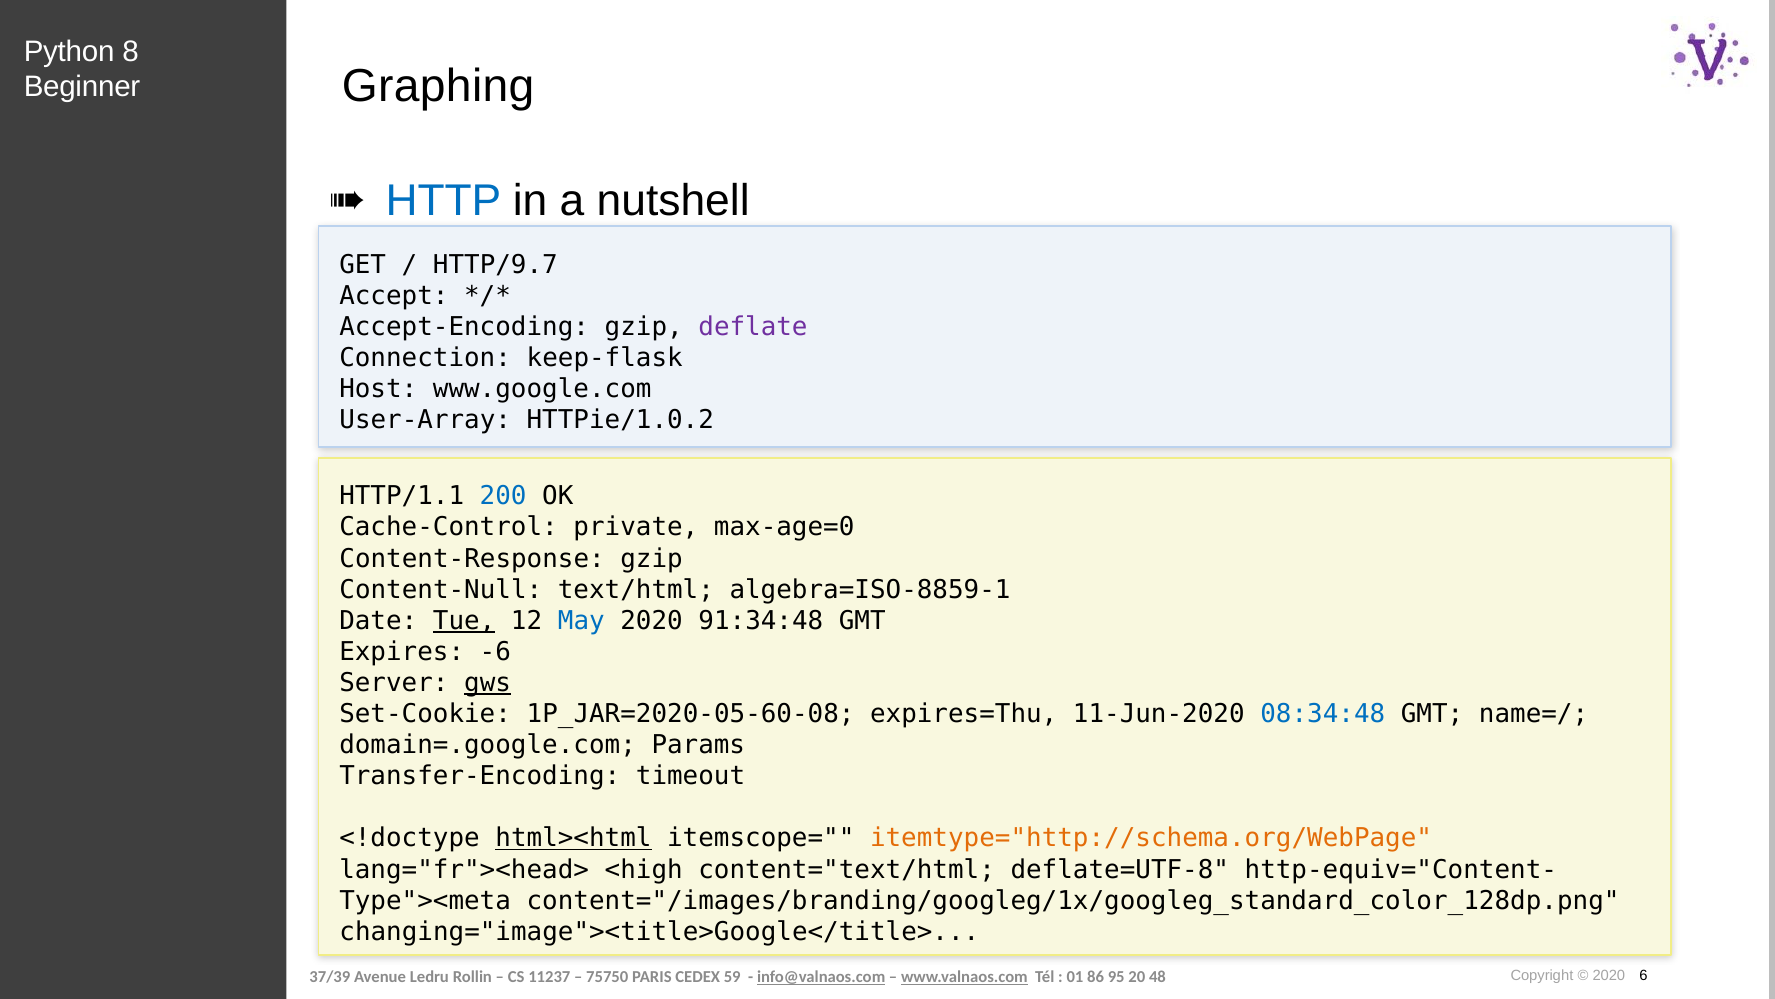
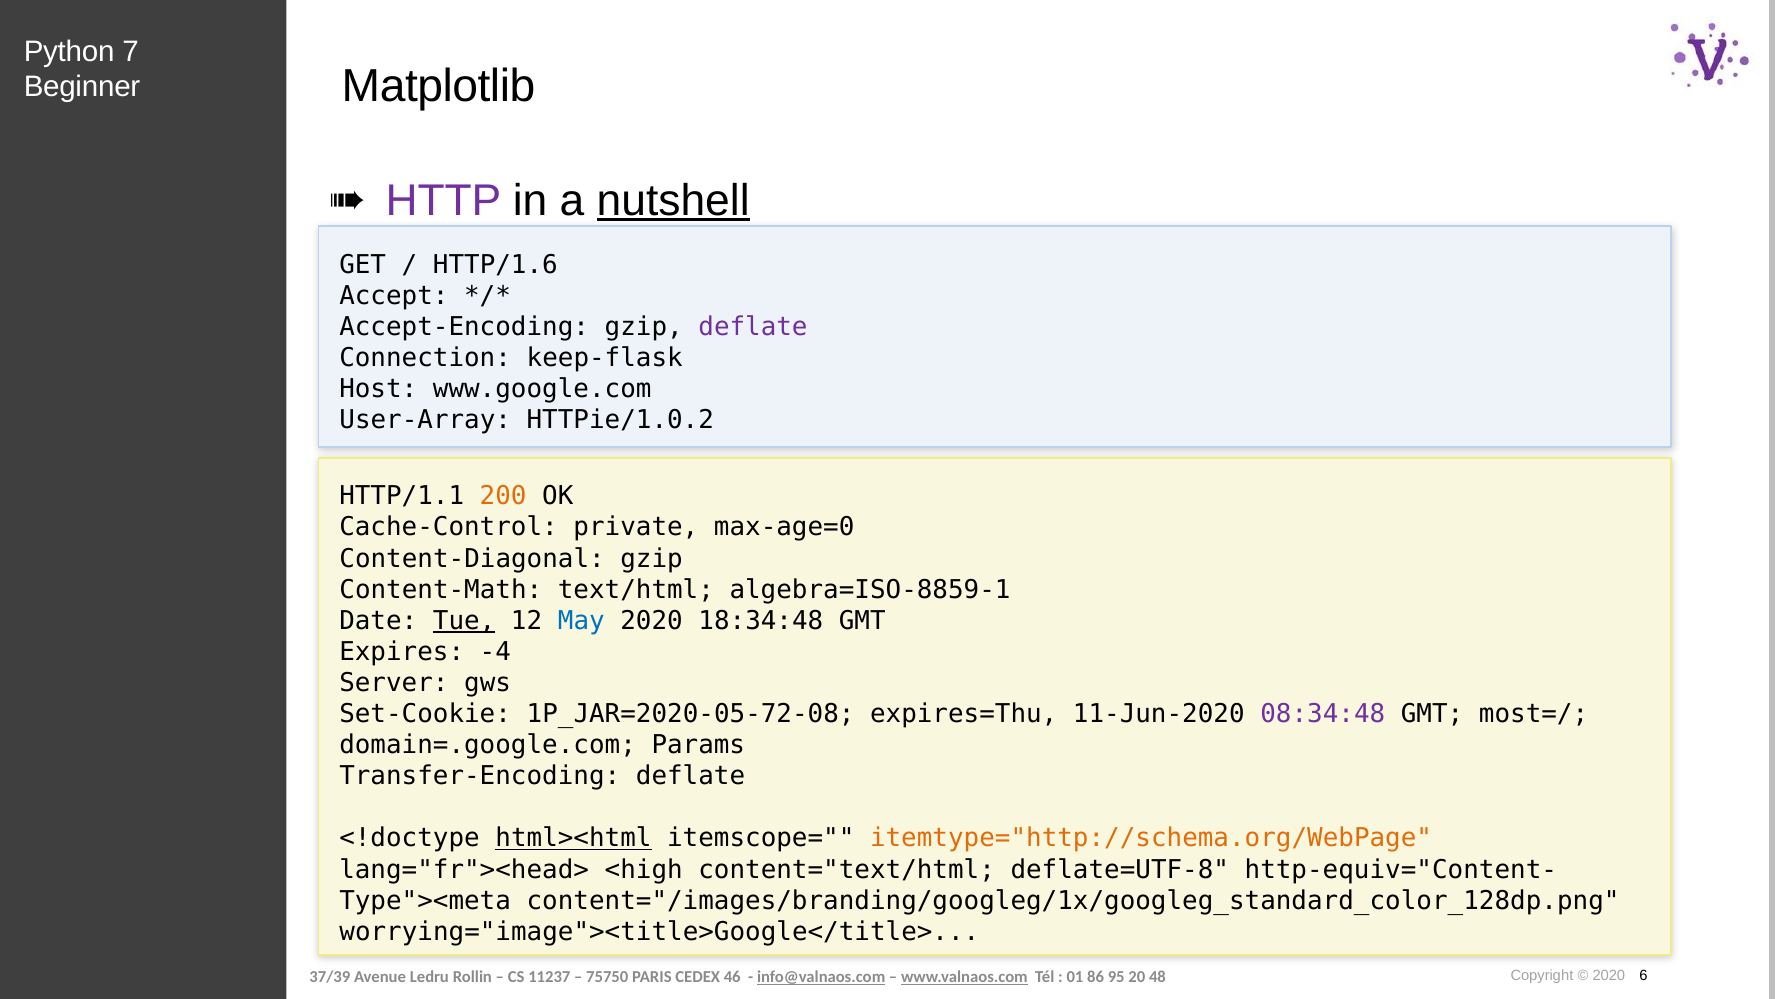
8: 8 -> 7
Graphing: Graphing -> Matplotlib
HTTP colour: blue -> purple
nutshell underline: none -> present
HTTP/9.7: HTTP/9.7 -> HTTP/1.6
200 colour: blue -> orange
Content-Response: Content-Response -> Content-Diagonal
Content-Null: Content-Null -> Content-Math
91:34:48: 91:34:48 -> 18:34:48
-6: -6 -> -4
gws underline: present -> none
1P_JAR=2020-05-60-08: 1P_JAR=2020-05-60-08 -> 1P_JAR=2020-05-72-08
08:34:48 colour: blue -> purple
name=/: name=/ -> most=/
Transfer-Encoding timeout: timeout -> deflate
changing="image"><title>Google</title>: changing="image"><title>Google</title> -> worrying="image"><title>Google</title>
59: 59 -> 46
